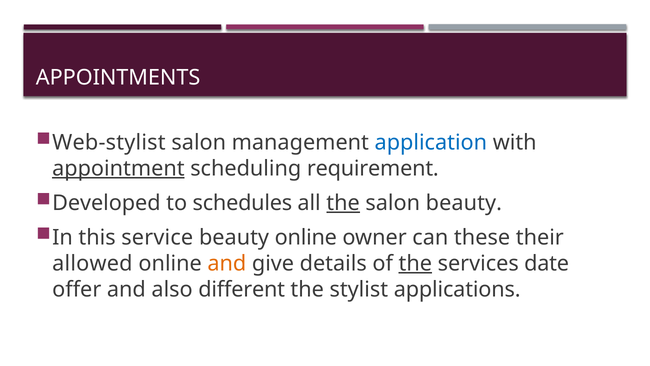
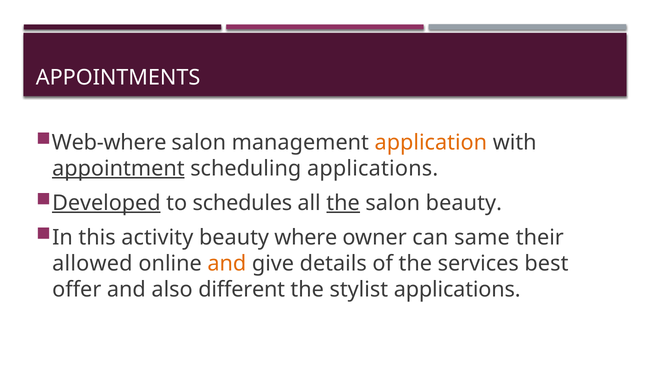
Web-stylist: Web-stylist -> Web-where
application colour: blue -> orange
scheduling requirement: requirement -> applications
Developed underline: none -> present
service: service -> activity
beauty online: online -> where
these: these -> same
the at (415, 263) underline: present -> none
date: date -> best
